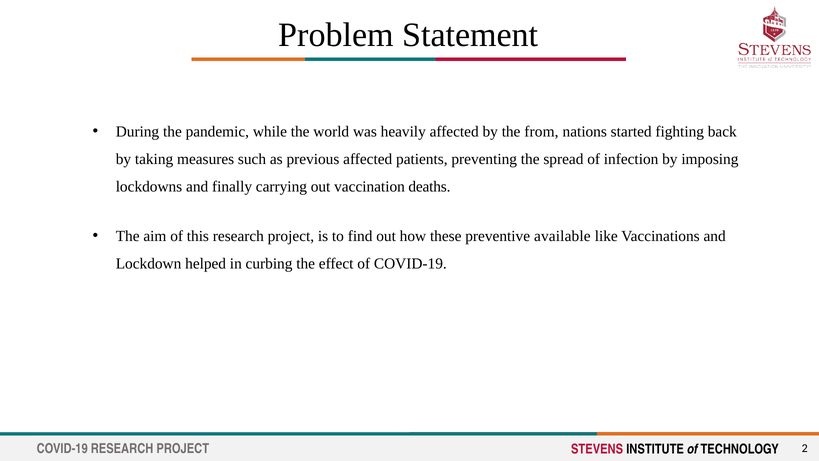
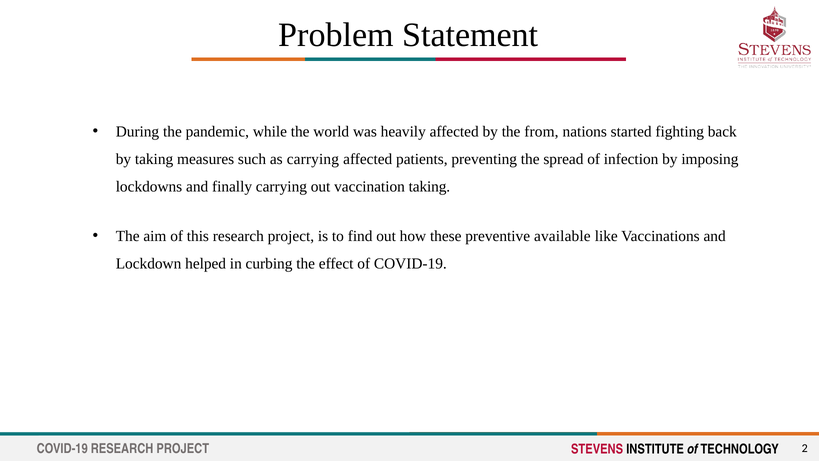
as previous: previous -> carrying
vaccination deaths: deaths -> taking
